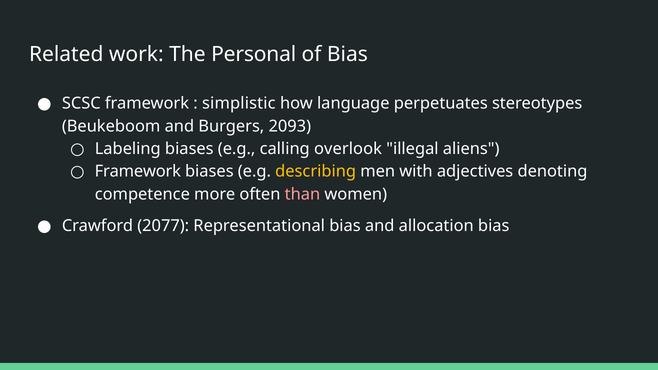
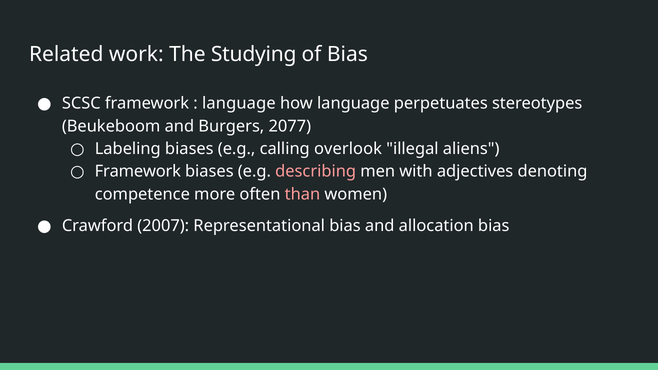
Personal: Personal -> Studying
simplistic at (239, 103): simplistic -> language
2093: 2093 -> 2077
describing colour: yellow -> pink
2077: 2077 -> 2007
